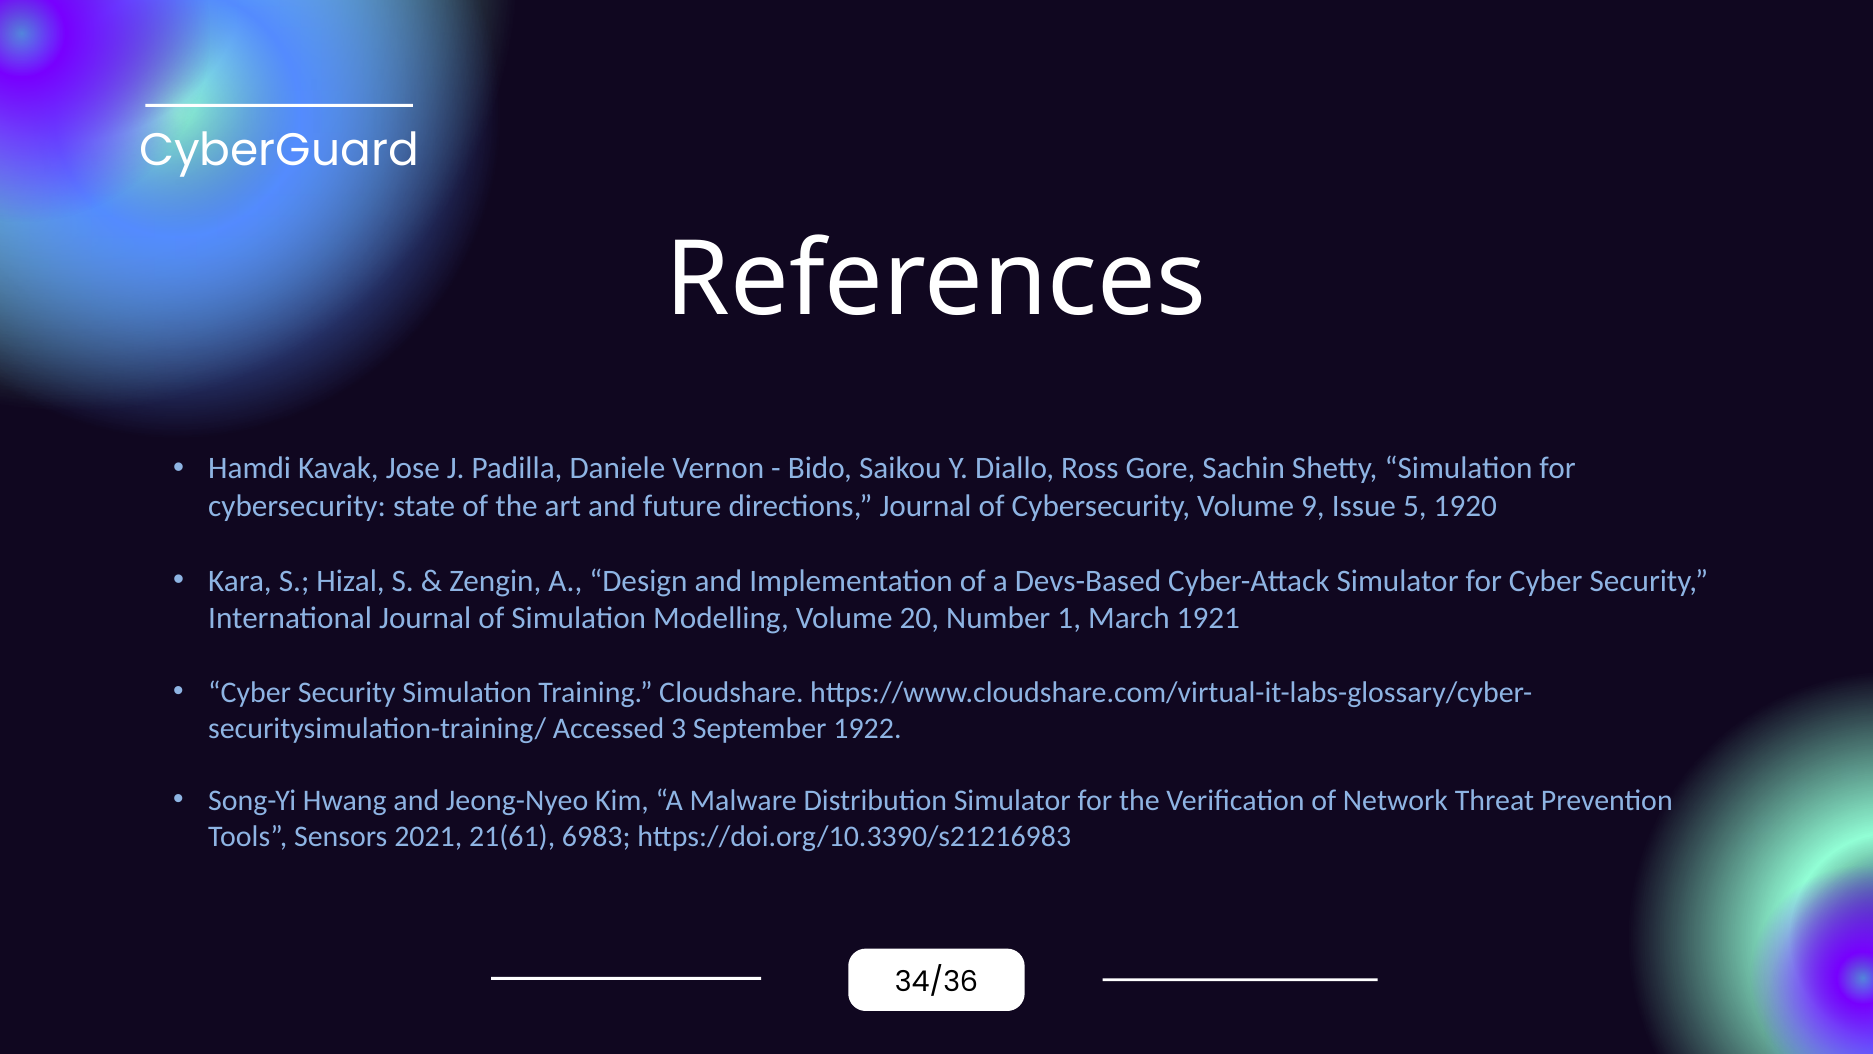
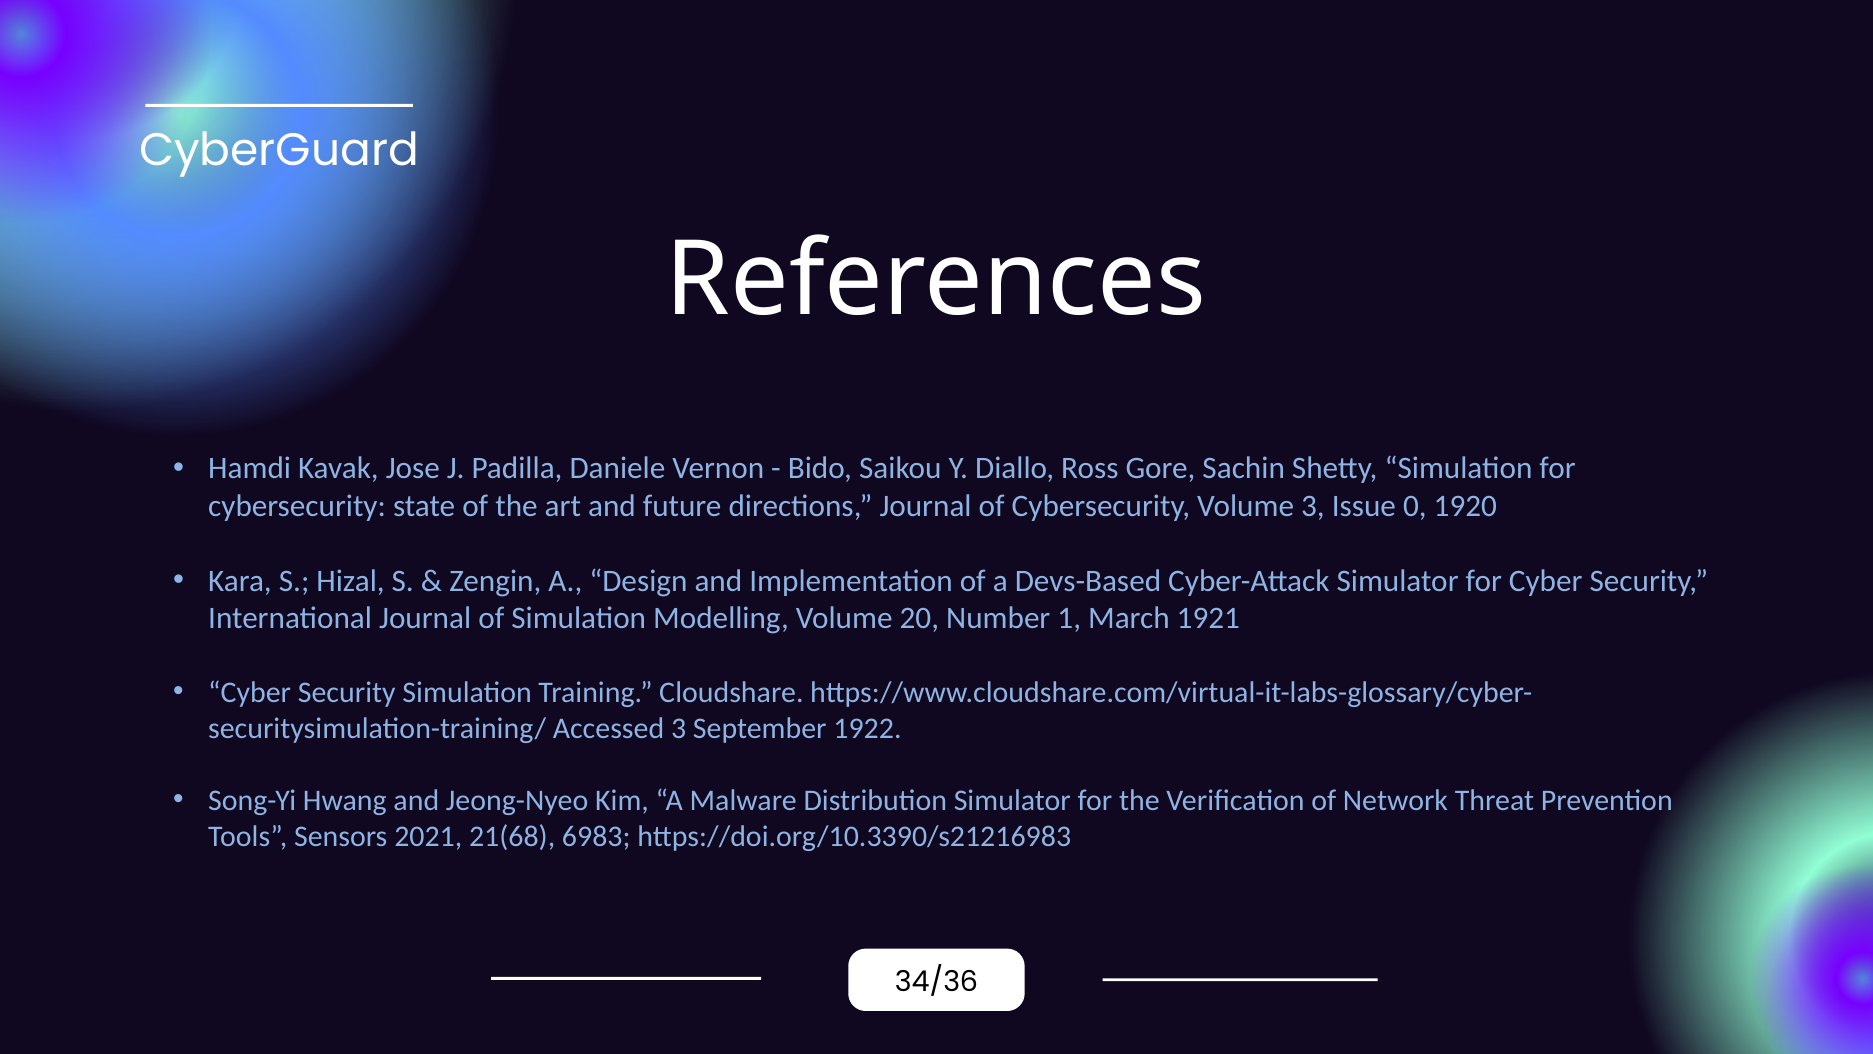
Volume 9: 9 -> 3
5: 5 -> 0
21(61: 21(61 -> 21(68
